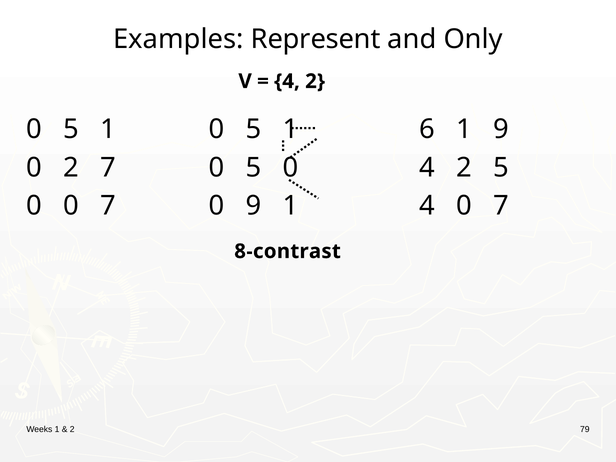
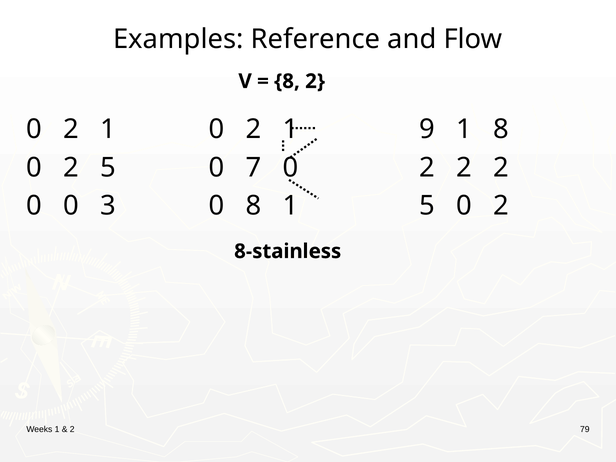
Represent: Represent -> Reference
Only: Only -> Flow
4 at (287, 81): 4 -> 8
5 at (71, 129): 5 -> 2
1 0 5: 5 -> 2
6: 6 -> 9
1 9: 9 -> 8
2 7: 7 -> 5
5 at (254, 168): 5 -> 7
4 at (427, 168): 4 -> 2
5 at (501, 168): 5 -> 2
0 0 7: 7 -> 3
0 9: 9 -> 8
1 4: 4 -> 5
7 at (501, 206): 7 -> 2
8-contrast: 8-contrast -> 8-stainless
